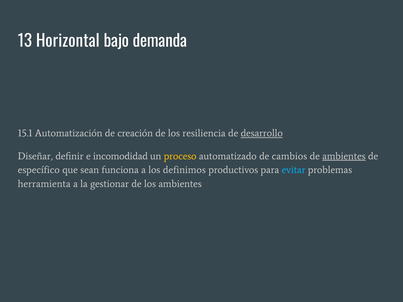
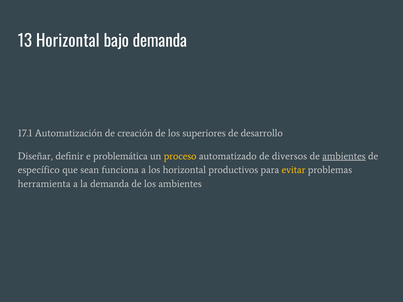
15.1: 15.1 -> 17.1
resiliencia: resiliencia -> superiores
desarrollo underline: present -> none
incomodidad: incomodidad -> problemática
cambios: cambios -> diversos
los definimos: definimos -> horizontal
evitar colour: light blue -> yellow
la gestionar: gestionar -> demanda
